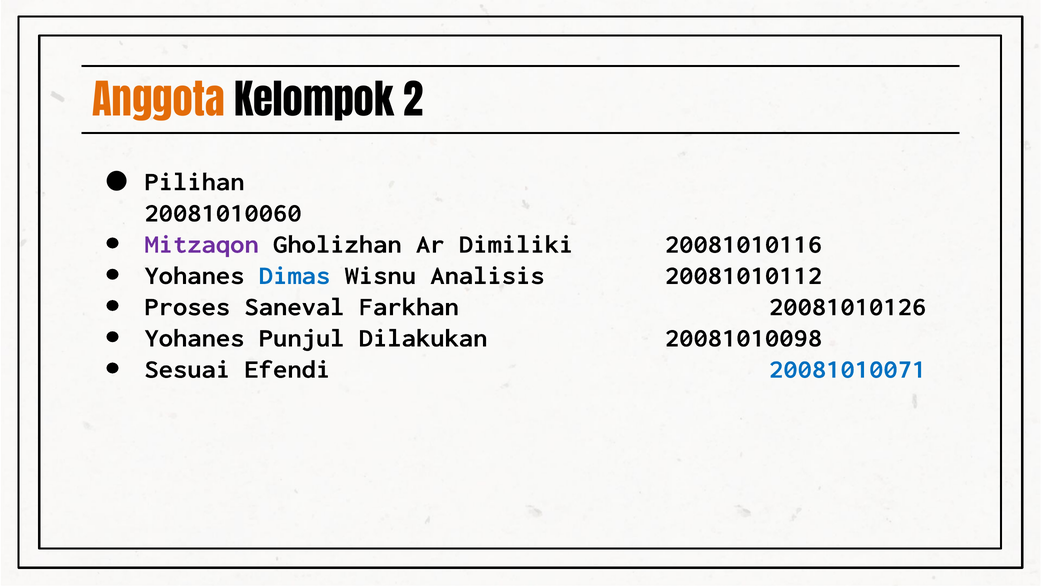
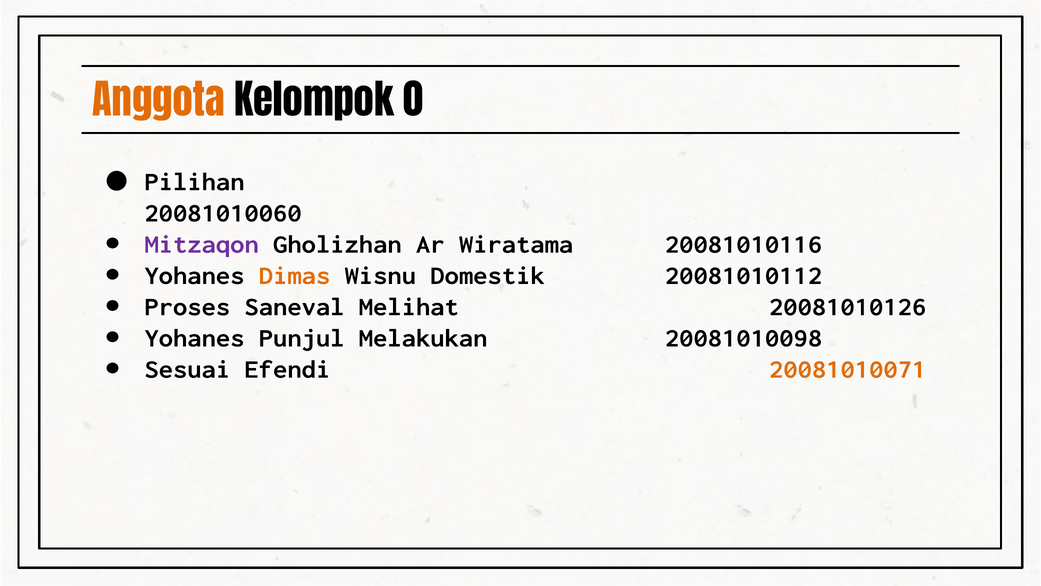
2: 2 -> 0
Dimiliki: Dimiliki -> Wiratama
Dimas colour: blue -> orange
Analisis: Analisis -> Domestik
Farkhan: Farkhan -> Melihat
Dilakukan: Dilakukan -> Melakukan
20081010071 colour: blue -> orange
